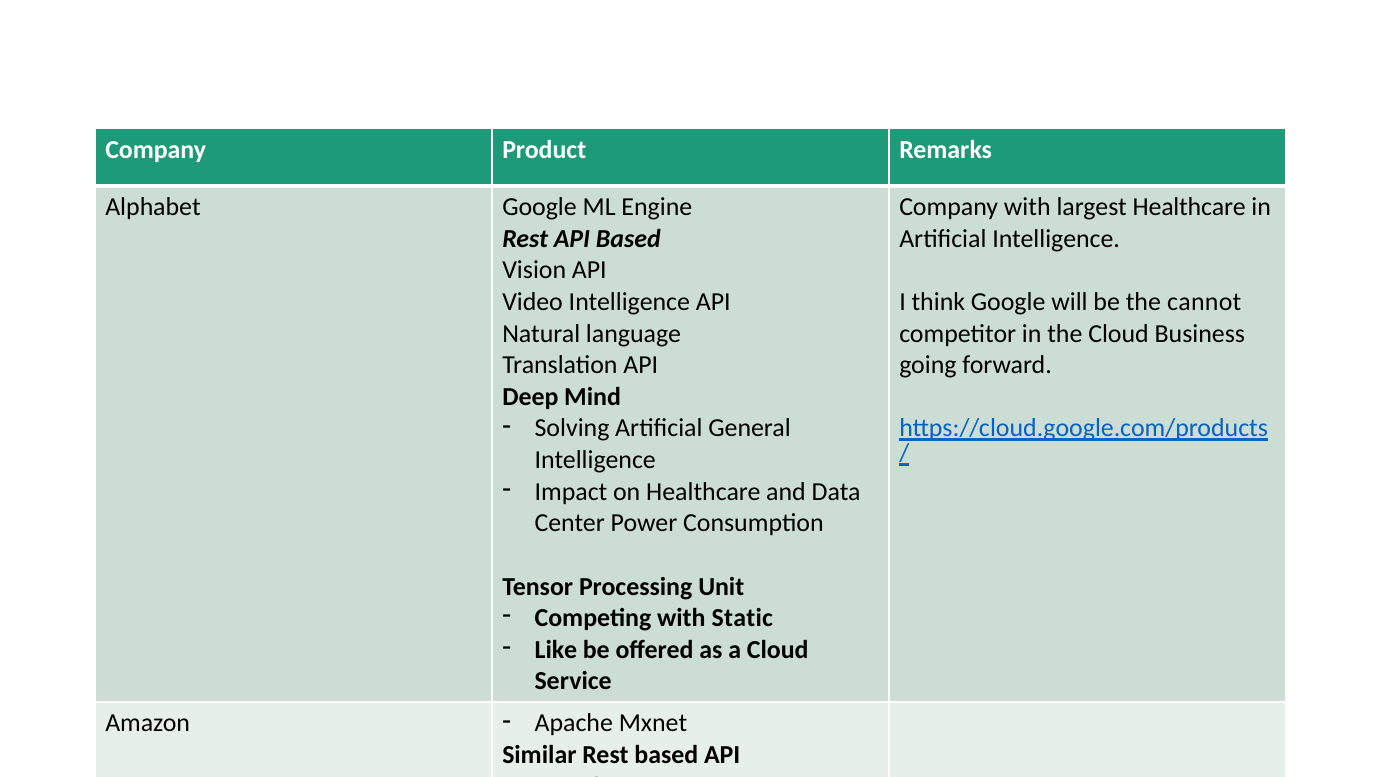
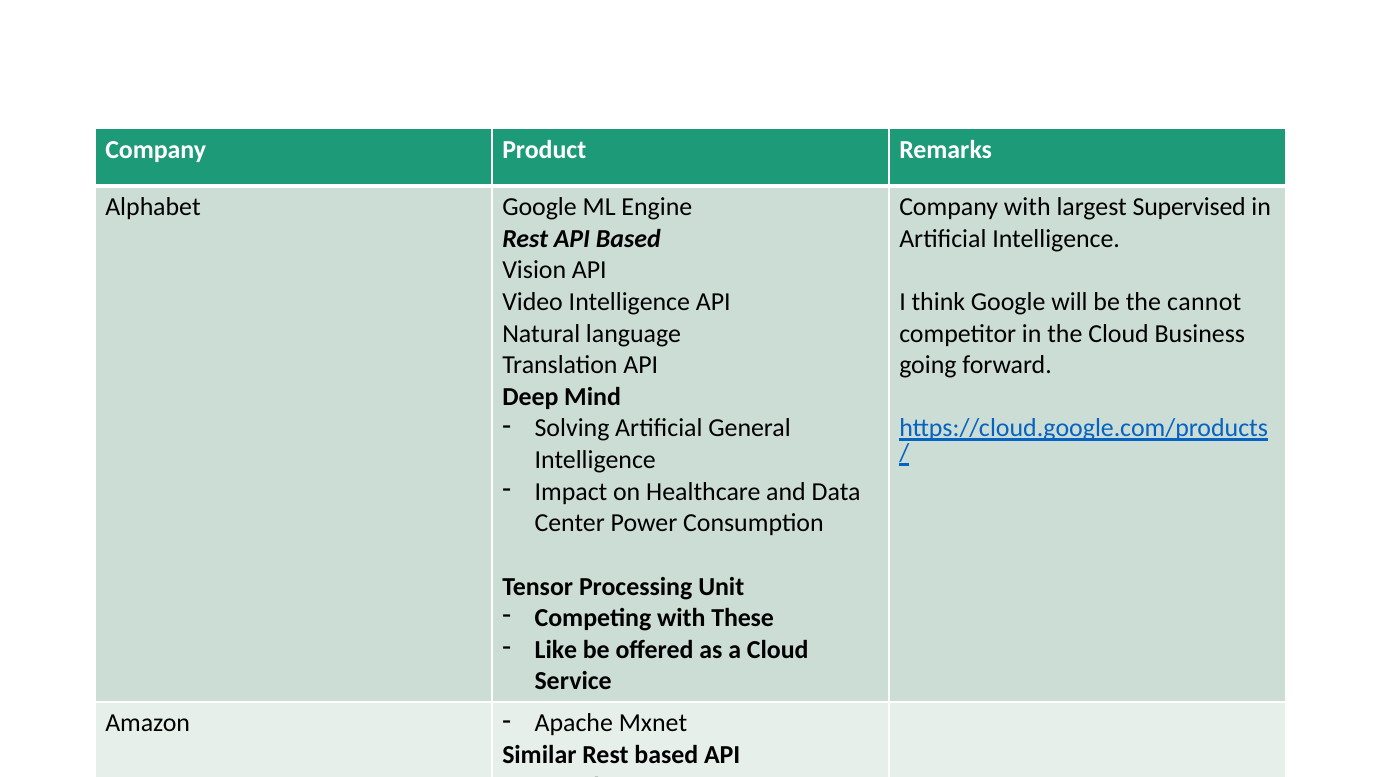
largest Healthcare: Healthcare -> Supervised
Static: Static -> These
